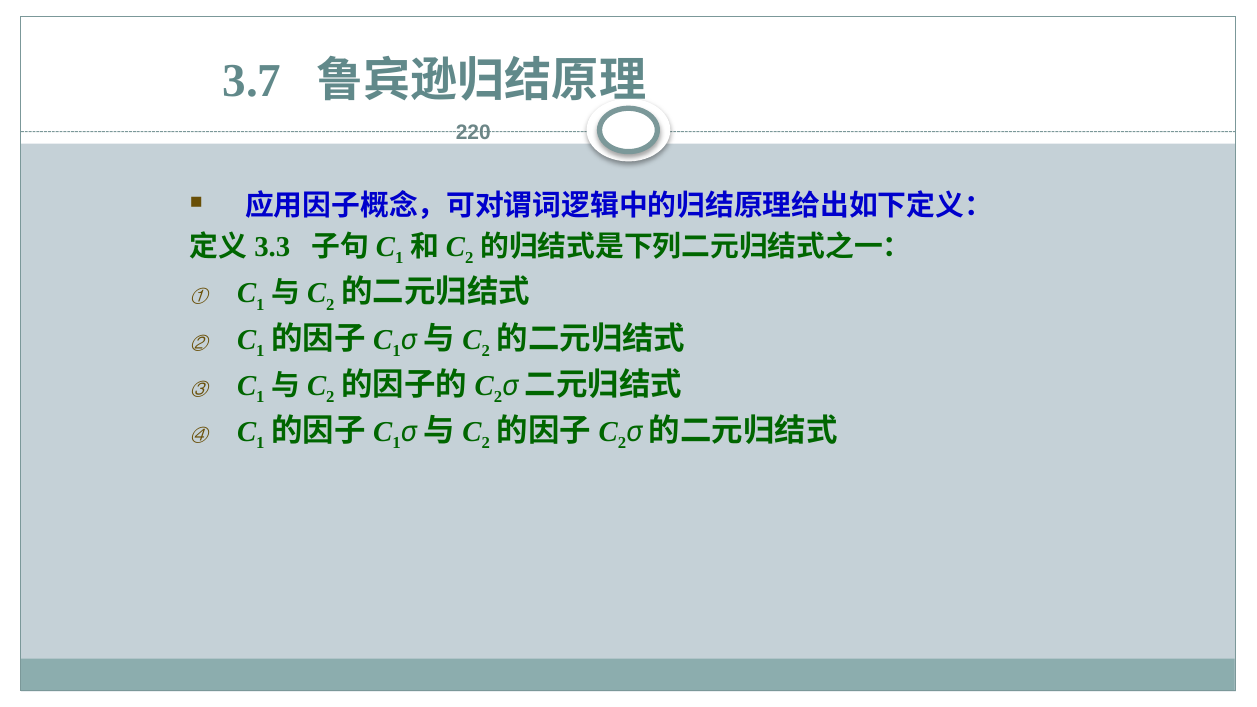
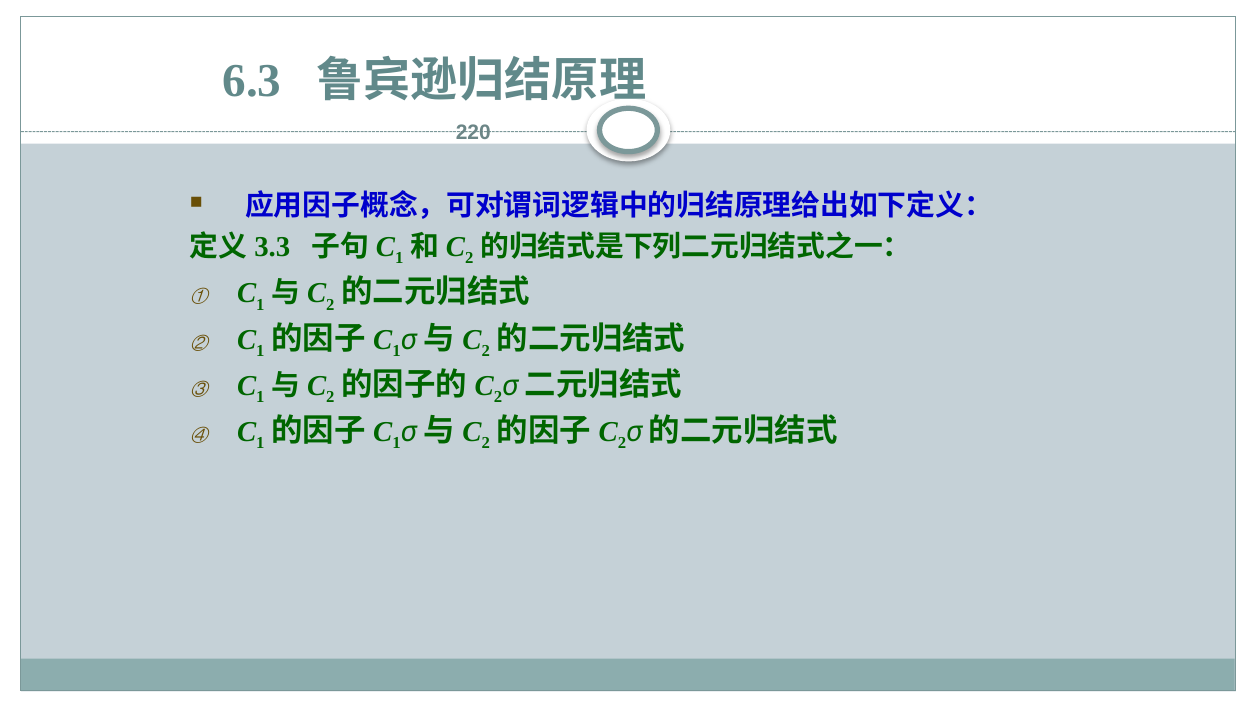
3.7: 3.7 -> 6.3
